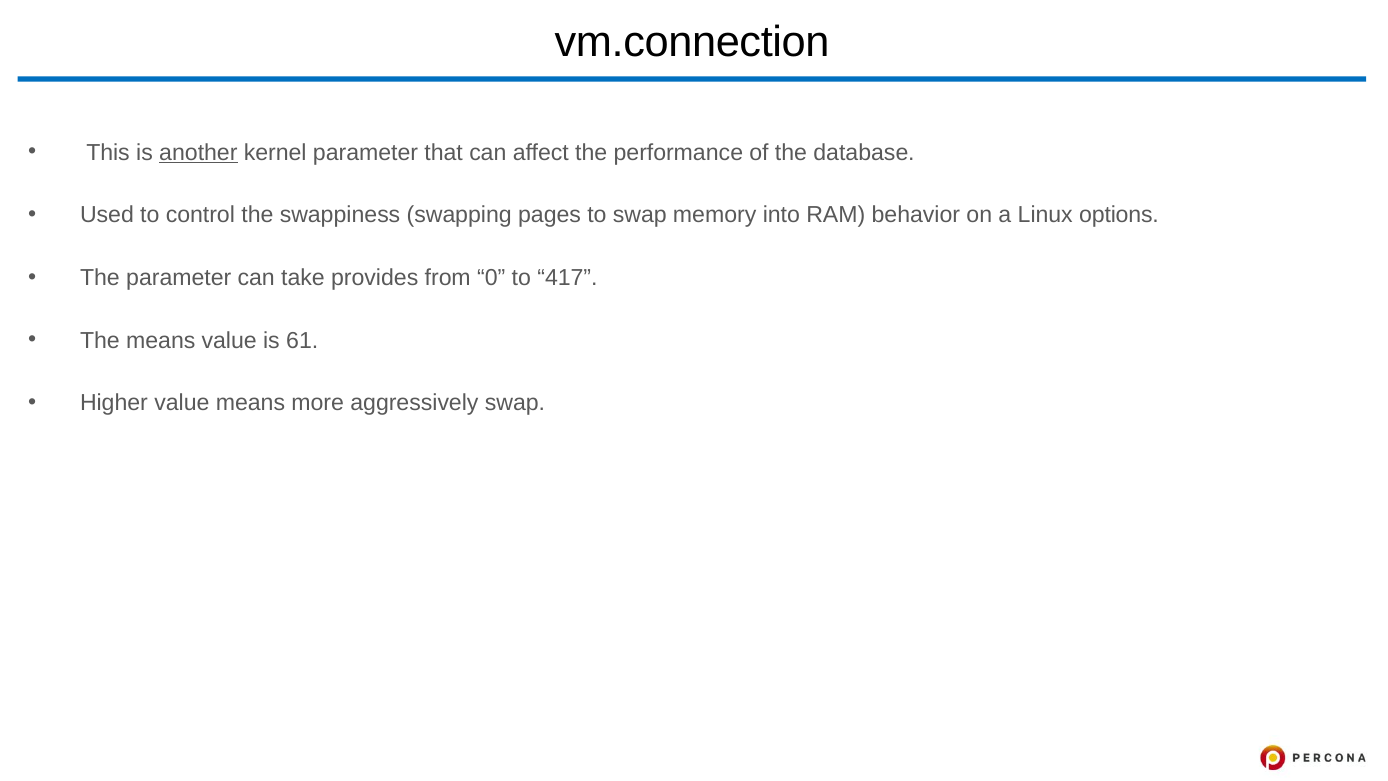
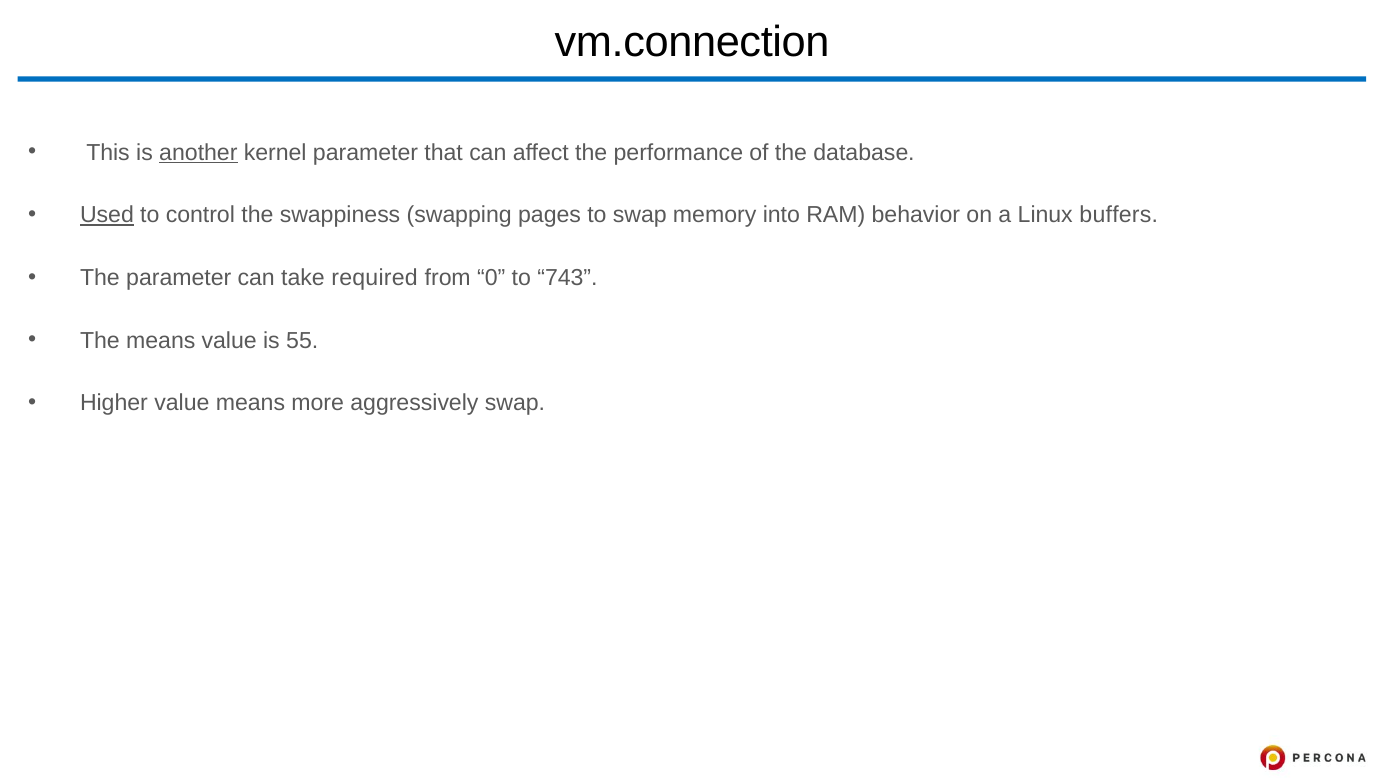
Used underline: none -> present
options: options -> buffers
provides: provides -> required
417: 417 -> 743
61: 61 -> 55
